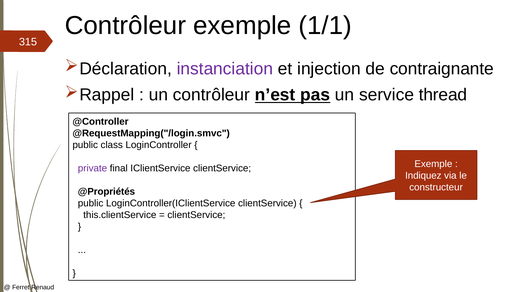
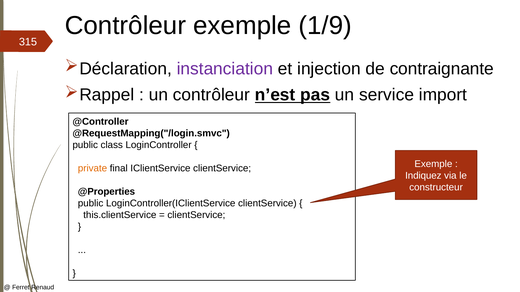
1/1: 1/1 -> 1/9
thread: thread -> import
private colour: purple -> orange
@Propriétés: @Propriétés -> @Properties
